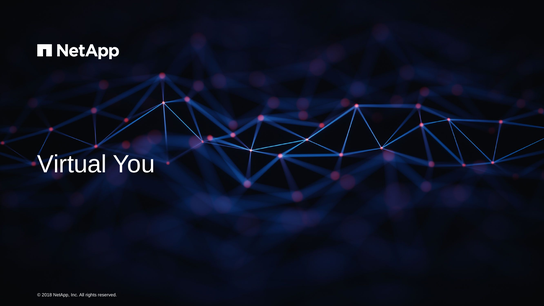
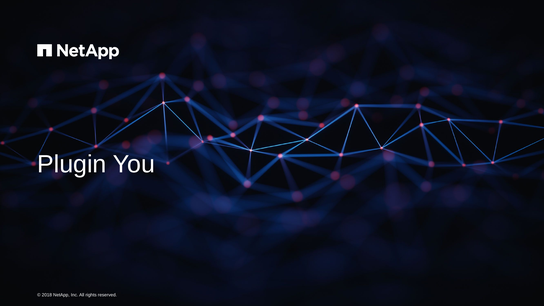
Virtual: Virtual -> Plugin
